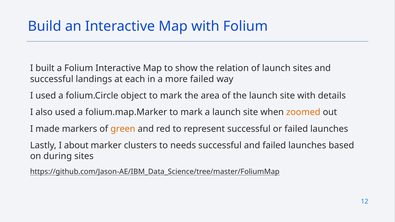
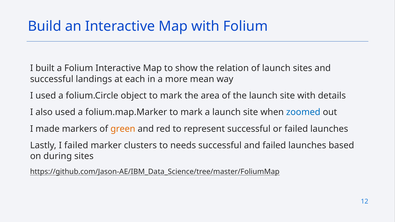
more failed: failed -> mean
zoomed colour: orange -> blue
I about: about -> failed
